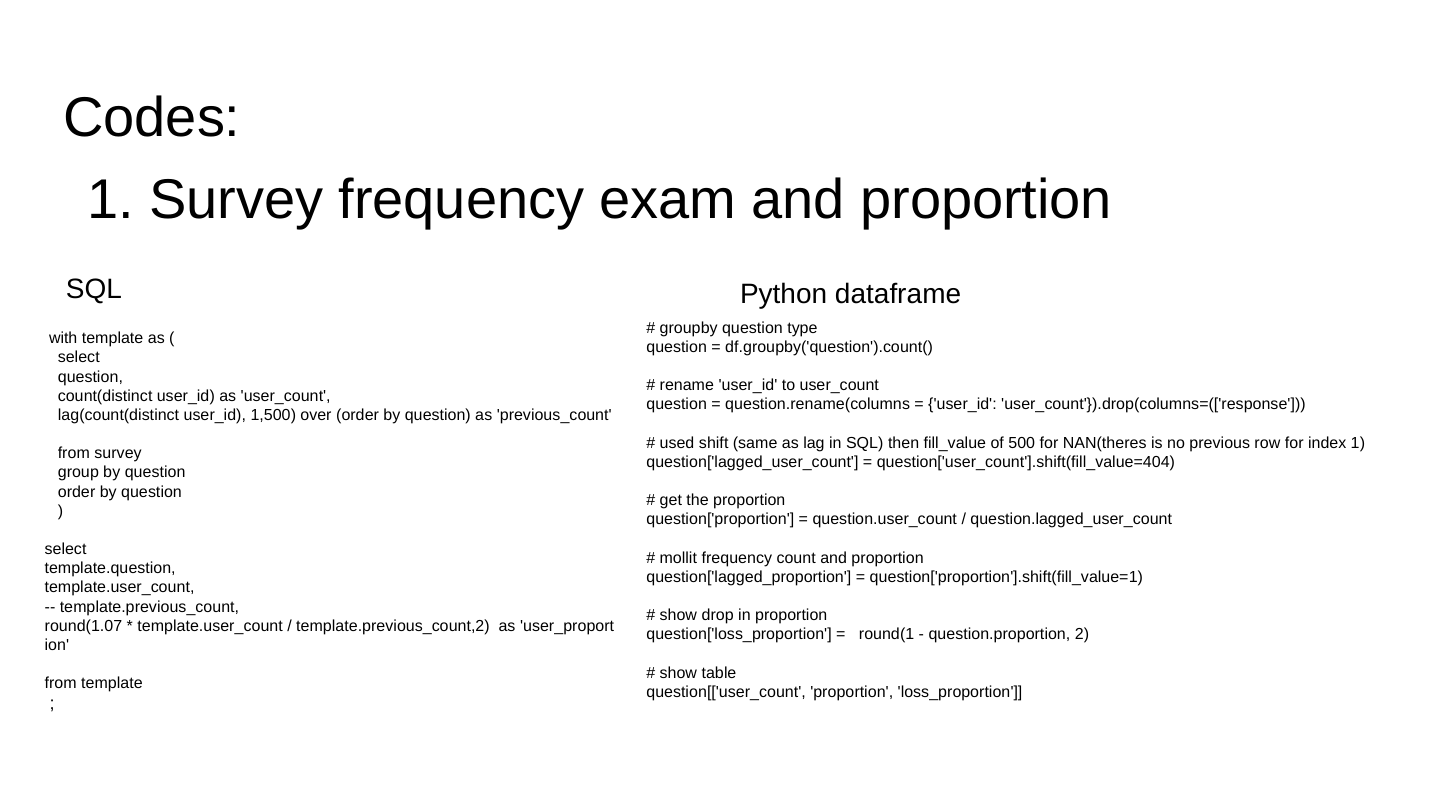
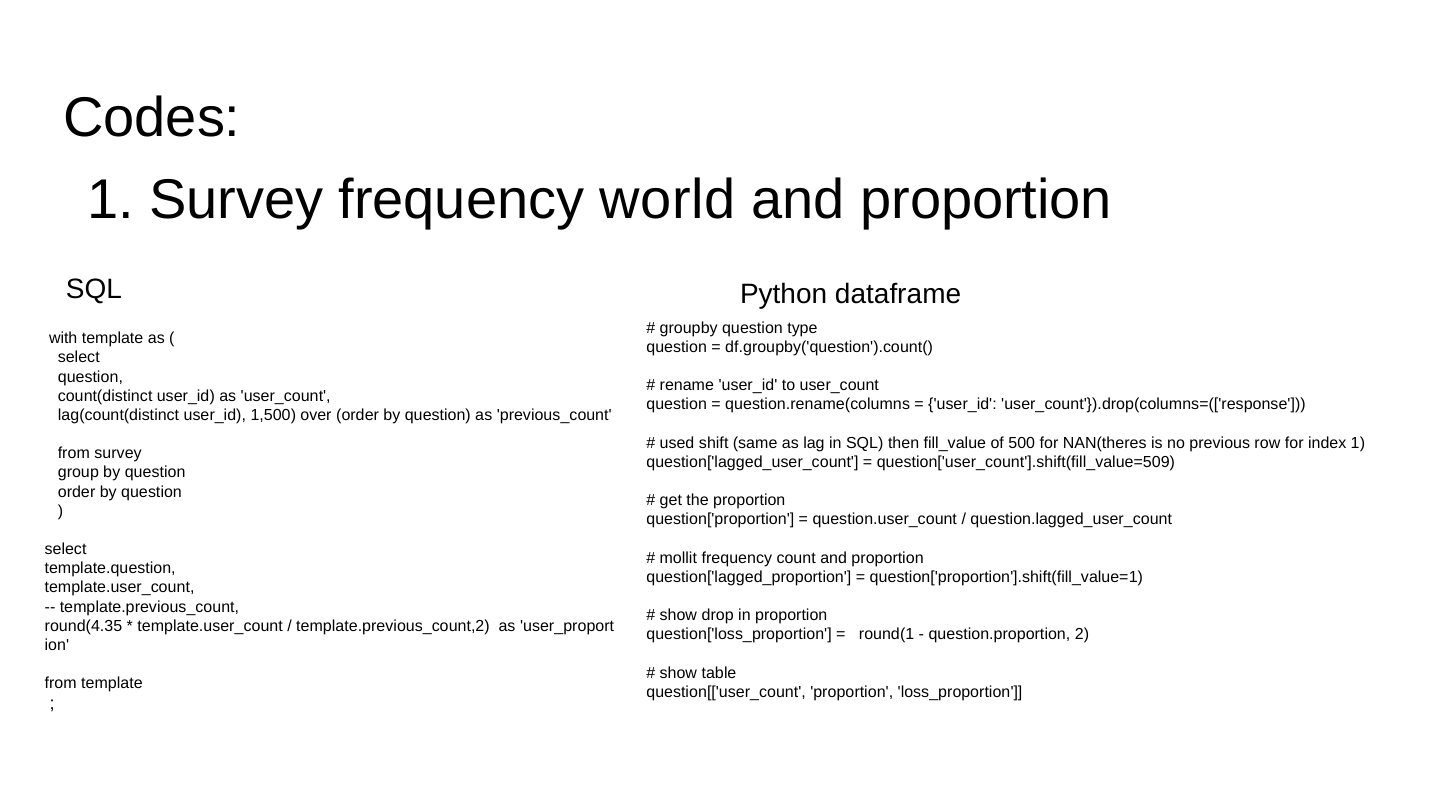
exam: exam -> world
question['user_count'].shift(fill_value=404: question['user_count'].shift(fill_value=404 -> question['user_count'].shift(fill_value=509
round(1.07: round(1.07 -> round(4.35
